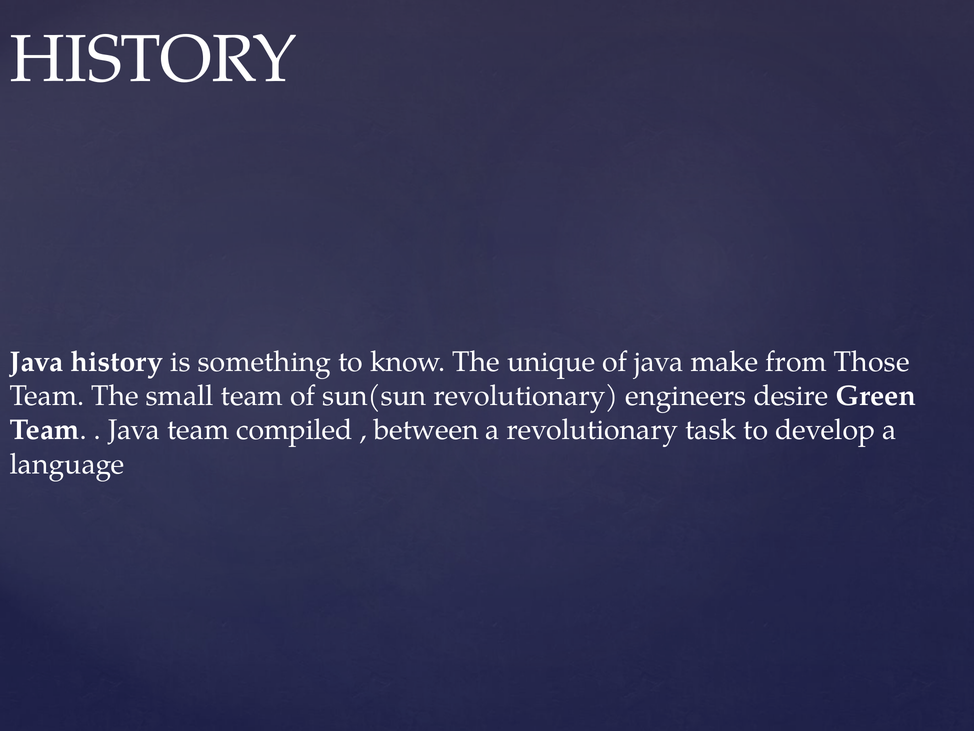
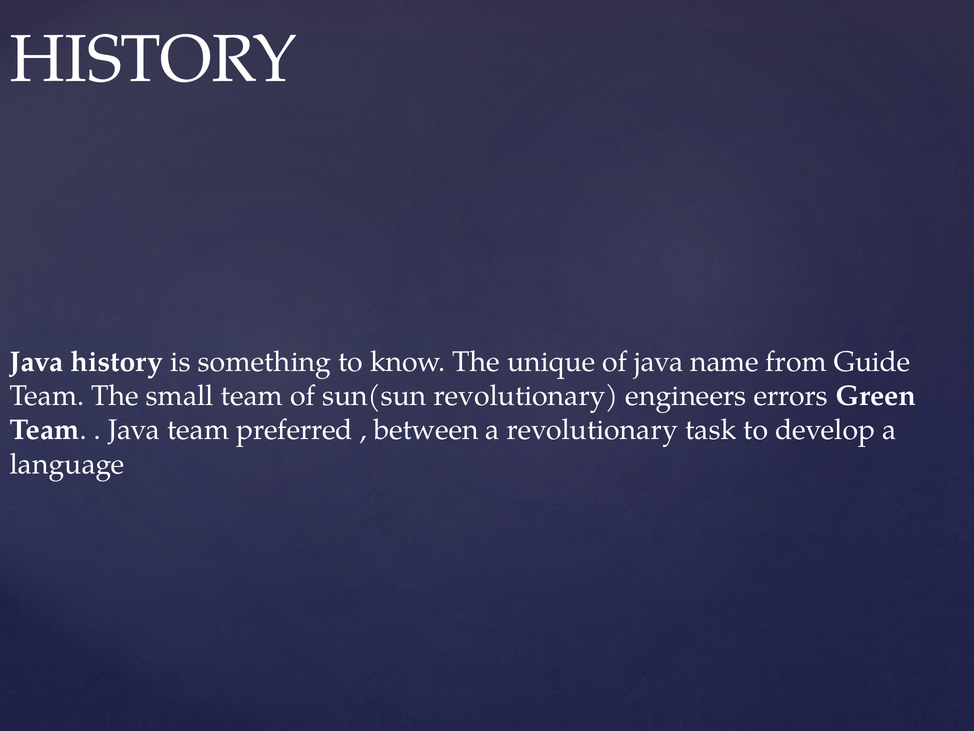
make: make -> name
Those: Those -> Guide
desire: desire -> errors
compiled: compiled -> preferred
